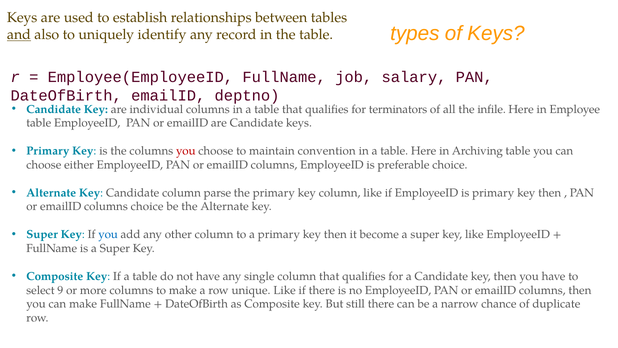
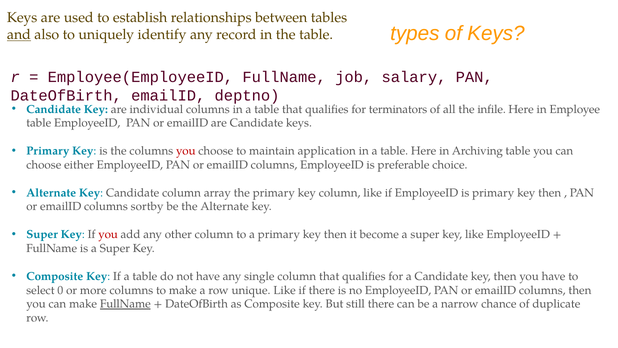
convention: convention -> application
parse: parse -> array
columns choice: choice -> sortby
you at (108, 234) colour: blue -> red
9: 9 -> 0
FullName at (125, 304) underline: none -> present
